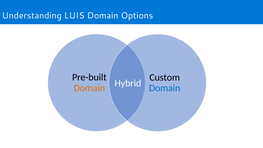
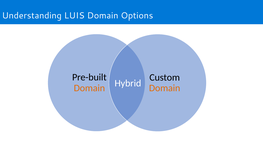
Domain at (165, 88) colour: blue -> orange
